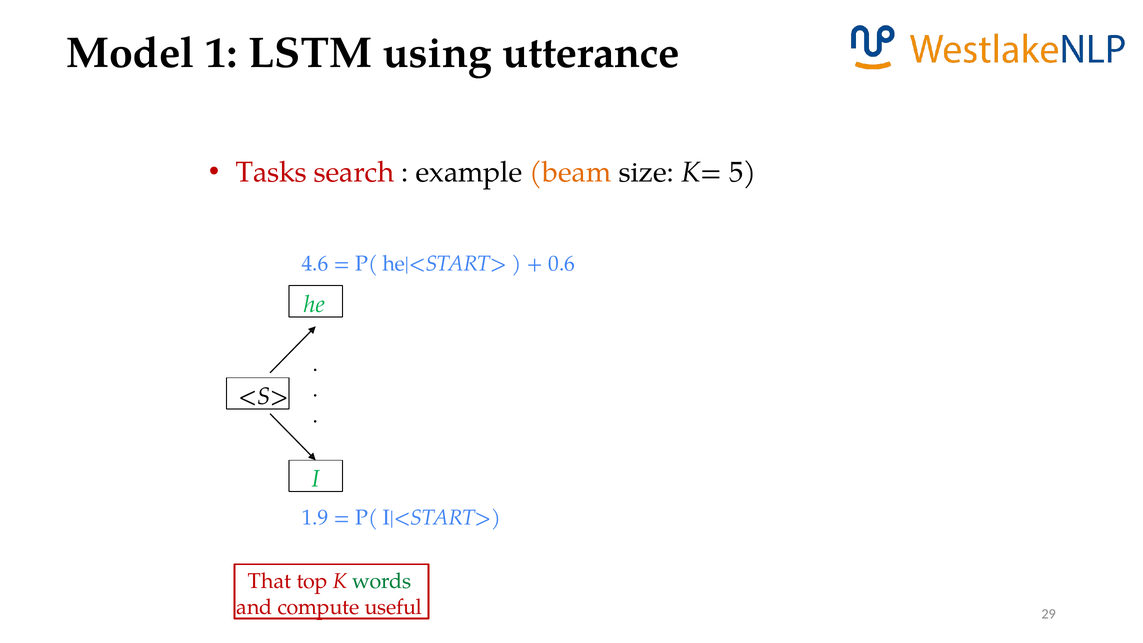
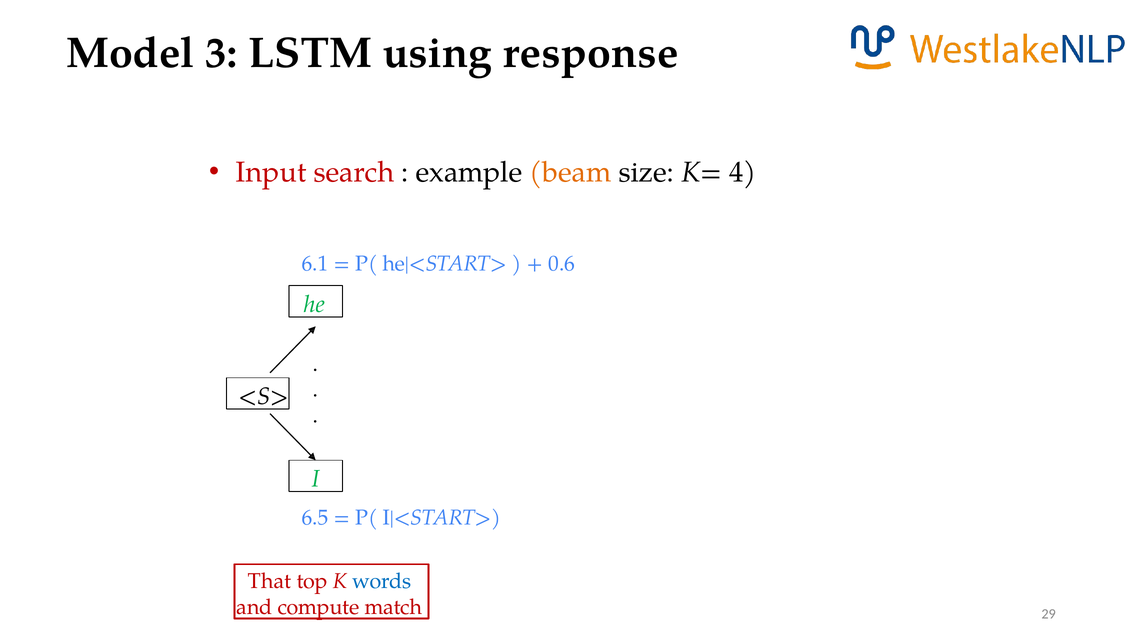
1: 1 -> 3
utterance: utterance -> response
Tasks: Tasks -> Input
5: 5 -> 4
4.6: 4.6 -> 6.1
1.9: 1.9 -> 6.5
words colour: green -> blue
useful: useful -> match
